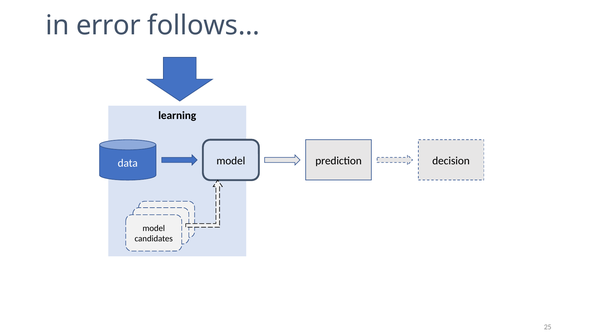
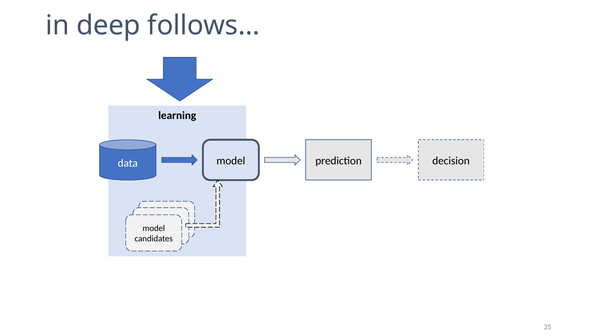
error: error -> deep
